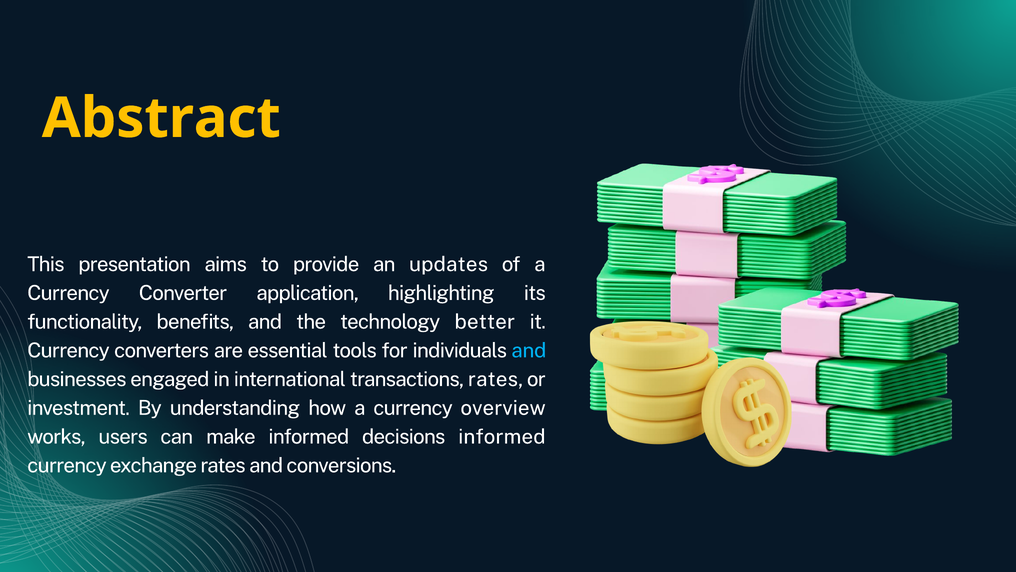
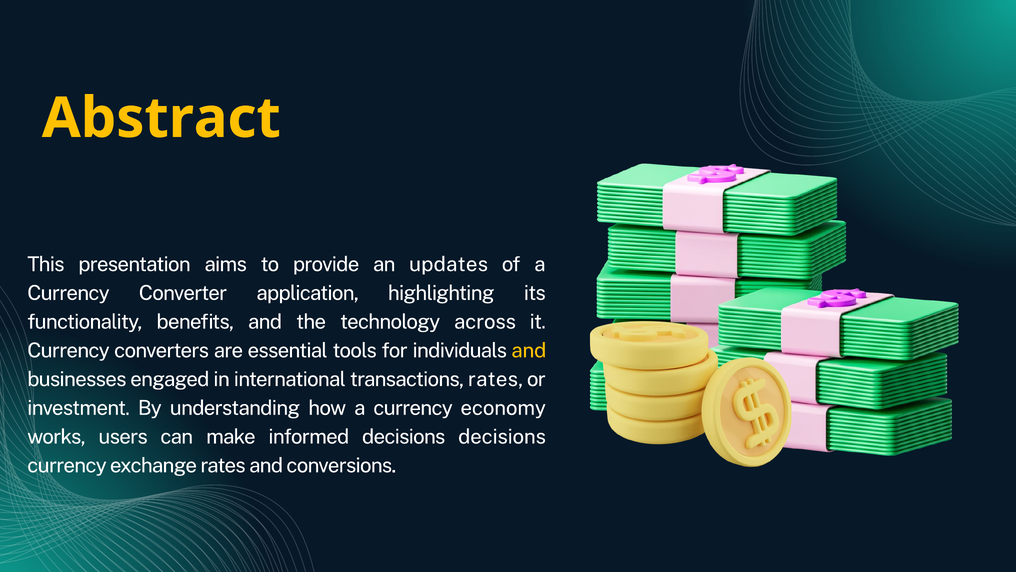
better: better -> across
and at (529, 350) colour: light blue -> yellow
overview: overview -> economy
informed at (502, 436): informed -> decisions
